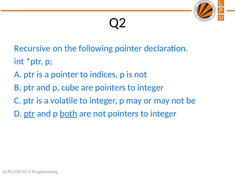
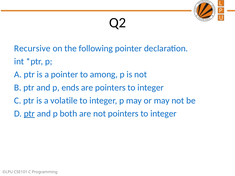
indices: indices -> among
cube: cube -> ends
both underline: present -> none
